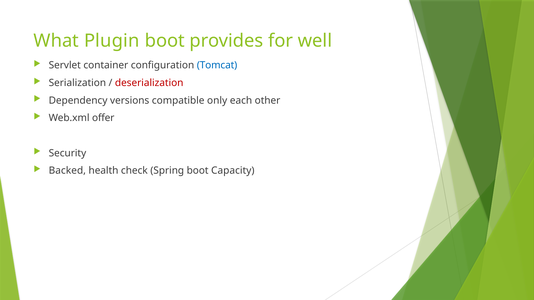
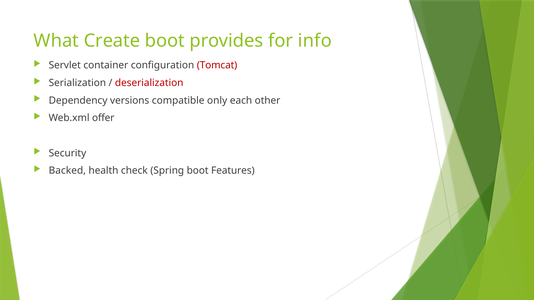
Plugin: Plugin -> Create
well: well -> info
Tomcat colour: blue -> red
Capacity: Capacity -> Features
